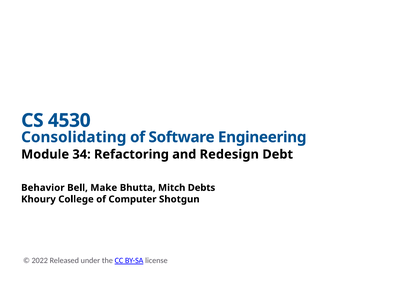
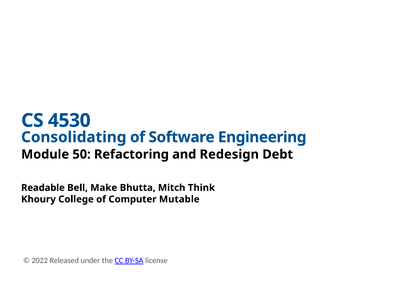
34: 34 -> 50
Behavior: Behavior -> Readable
Debts: Debts -> Think
Shotgun: Shotgun -> Mutable
